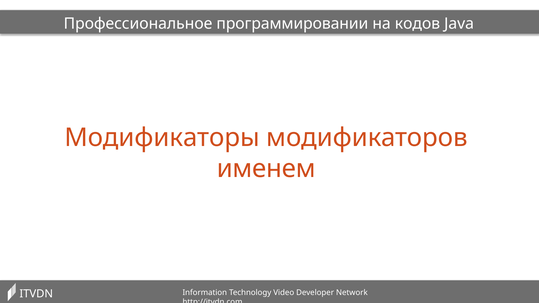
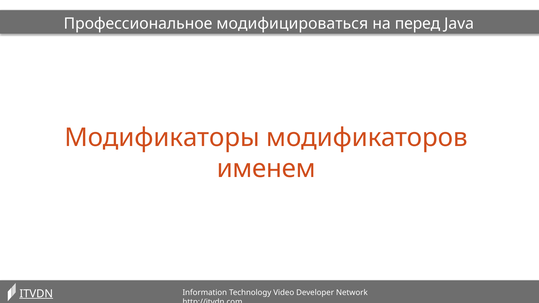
программировании: программировании -> модифицироваться
кодов: кодов -> перед
ITVDN underline: none -> present
